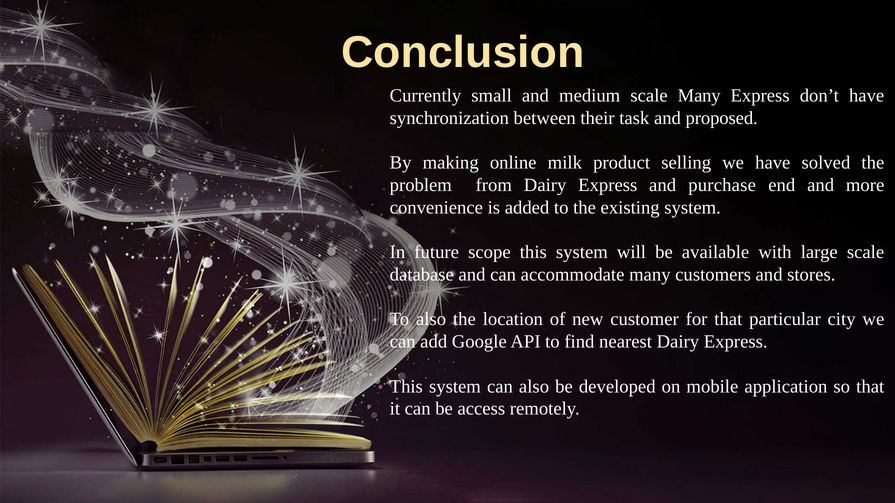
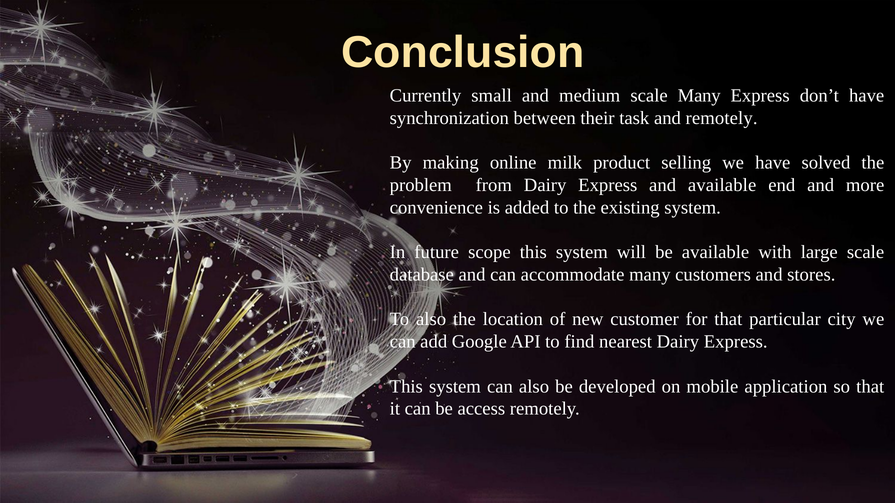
and proposed: proposed -> remotely
and purchase: purchase -> available
